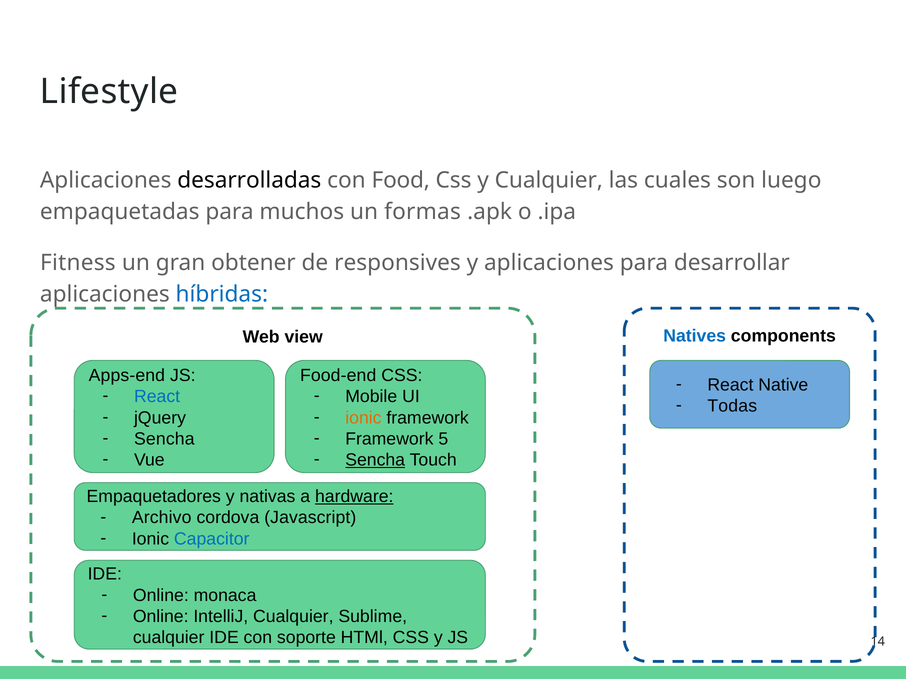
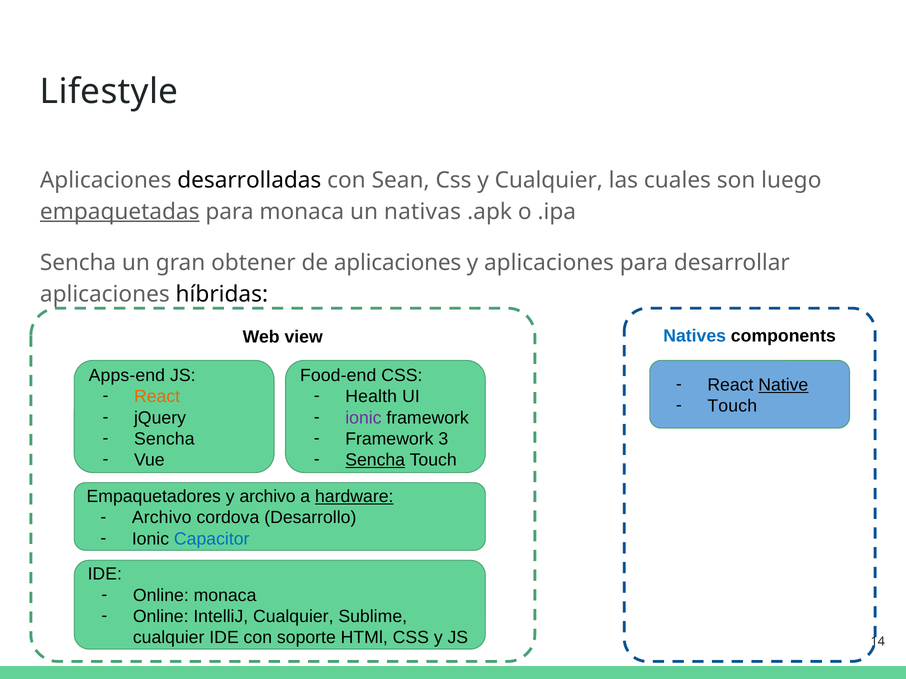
Food: Food -> Sean
empaquetadas underline: none -> present
para muchos: muchos -> monaca
formas: formas -> nativas
Fitness at (78, 263): Fitness -> Sencha
de responsives: responsives -> aplicaciones
híbridas colour: blue -> black
Native underline: none -> present
React at (157, 397) colour: blue -> orange
Mobile: Mobile -> Health
Todas at (732, 406): Todas -> Touch
ionic at (363, 418) colour: orange -> purple
5: 5 -> 3
y nativas: nativas -> archivo
Javascript: Javascript -> Desarrollo
